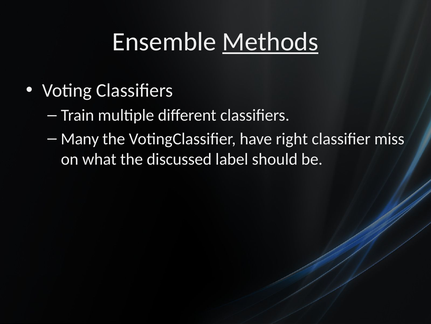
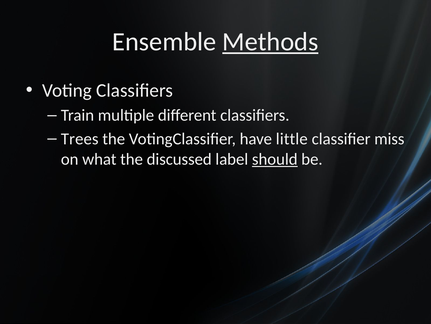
Many: Many -> Trees
right: right -> little
should underline: none -> present
